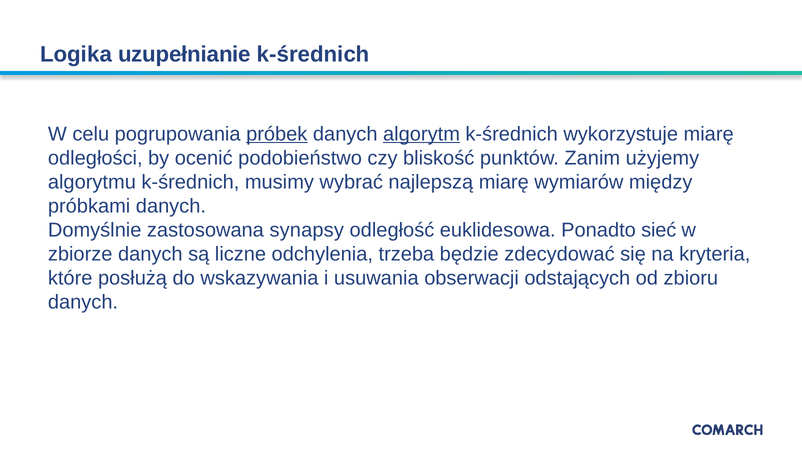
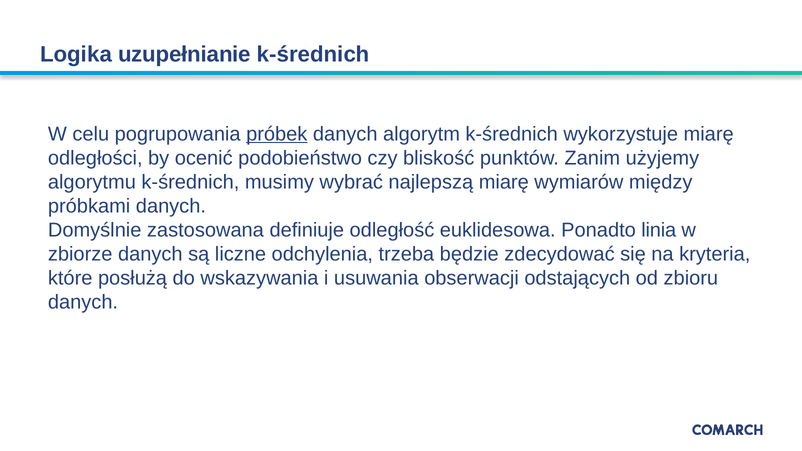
algorytm underline: present -> none
synapsy: synapsy -> definiuje
sieć: sieć -> linia
